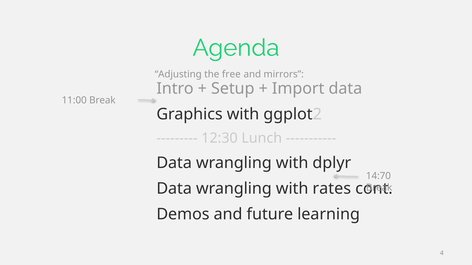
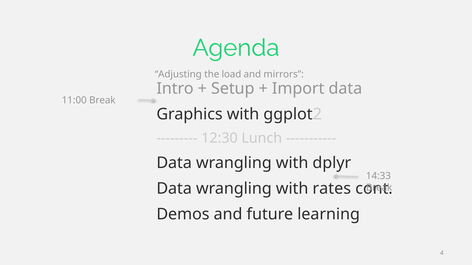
free: free -> load
14:70: 14:70 -> 14:33
